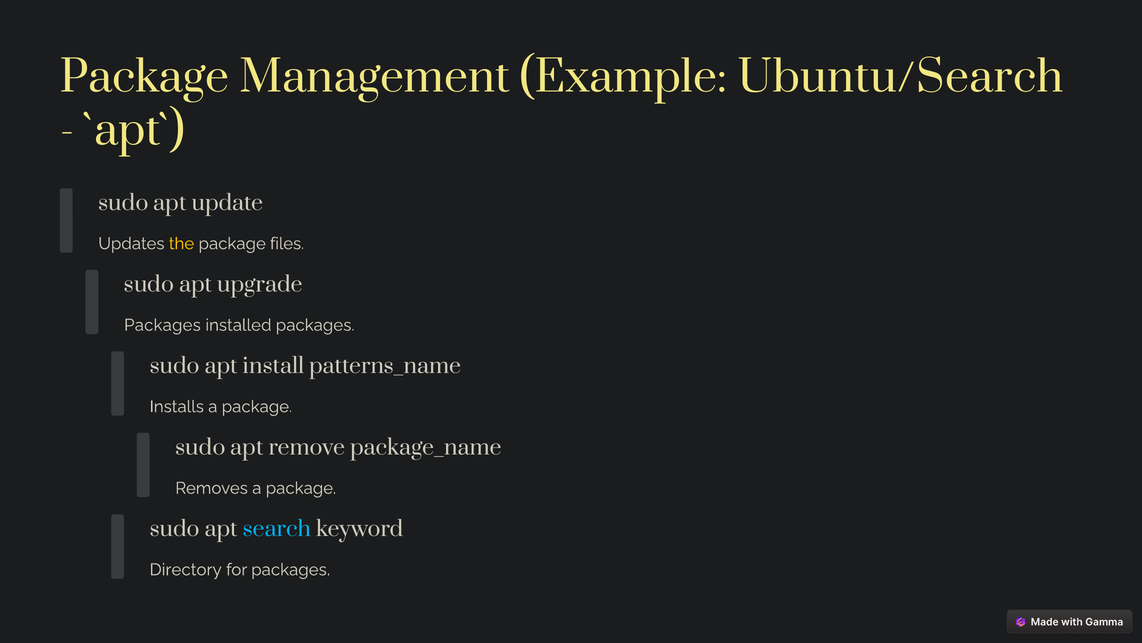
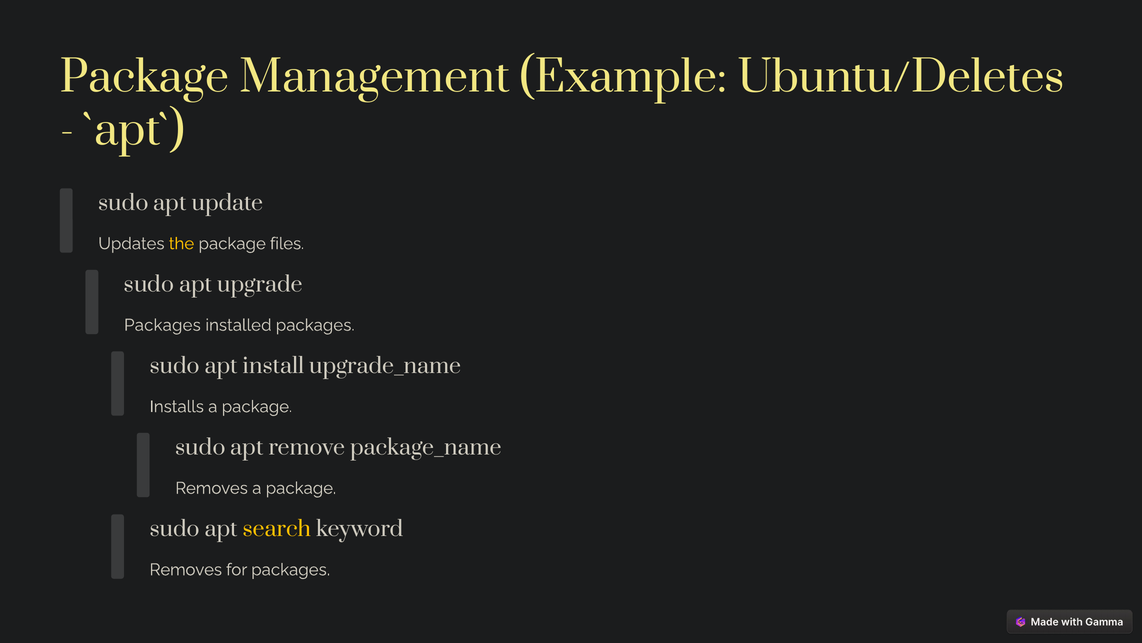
Ubuntu/Search: Ubuntu/Search -> Ubuntu/Deletes
patterns_name: patterns_name -> upgrade_name
search colour: light blue -> yellow
Directory at (186, 569): Directory -> Removes
